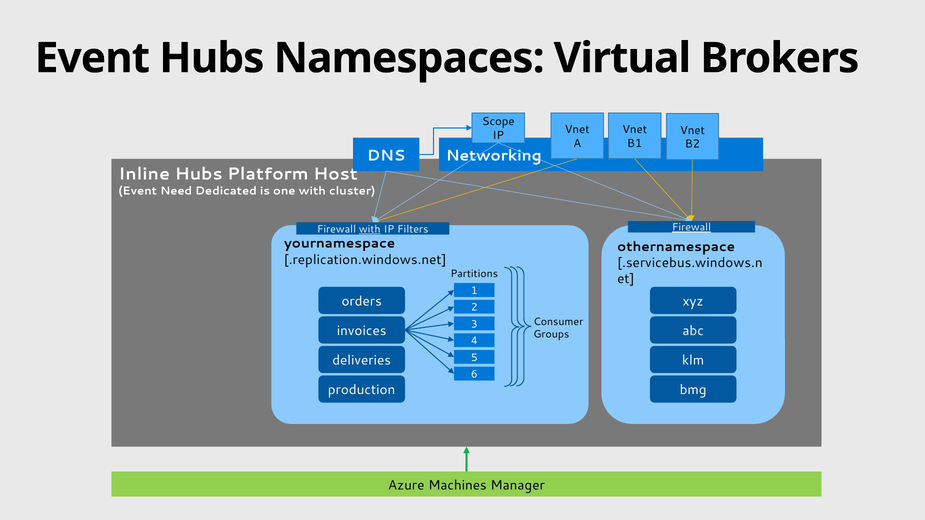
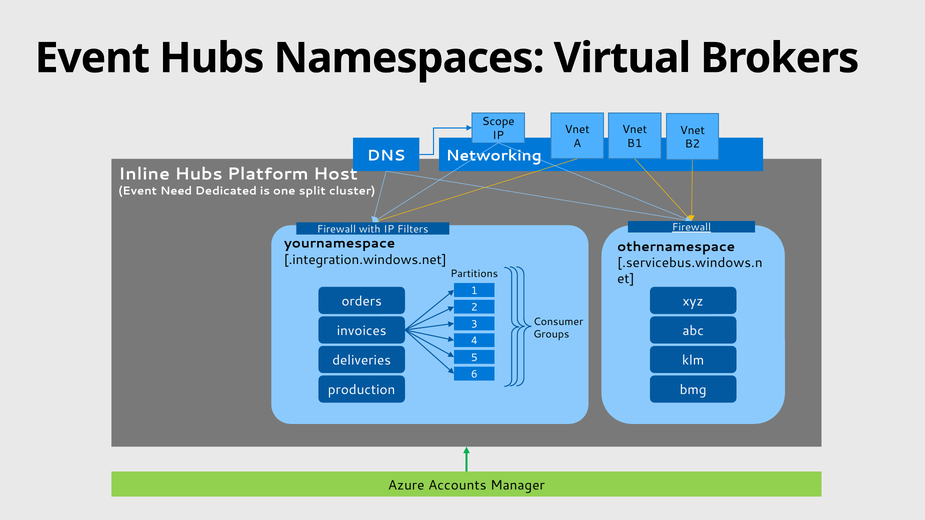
one with: with -> split
with at (370, 229) underline: present -> none
.replication.windows.net: .replication.windows.net -> .integration.windows.net
Machines: Machines -> Accounts
